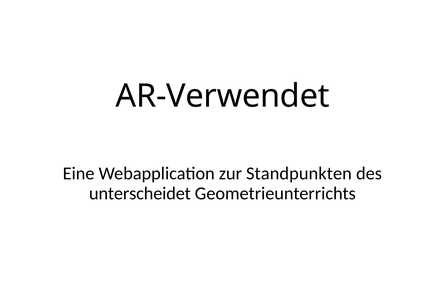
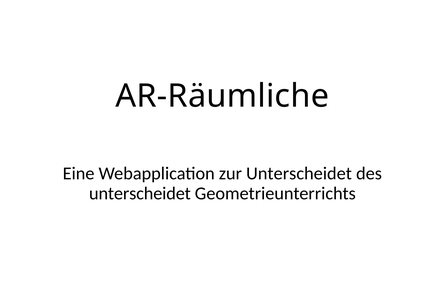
AR-Verwendet: AR-Verwendet -> AR-Räumliche
zur Standpunkten: Standpunkten -> Unterscheidet
